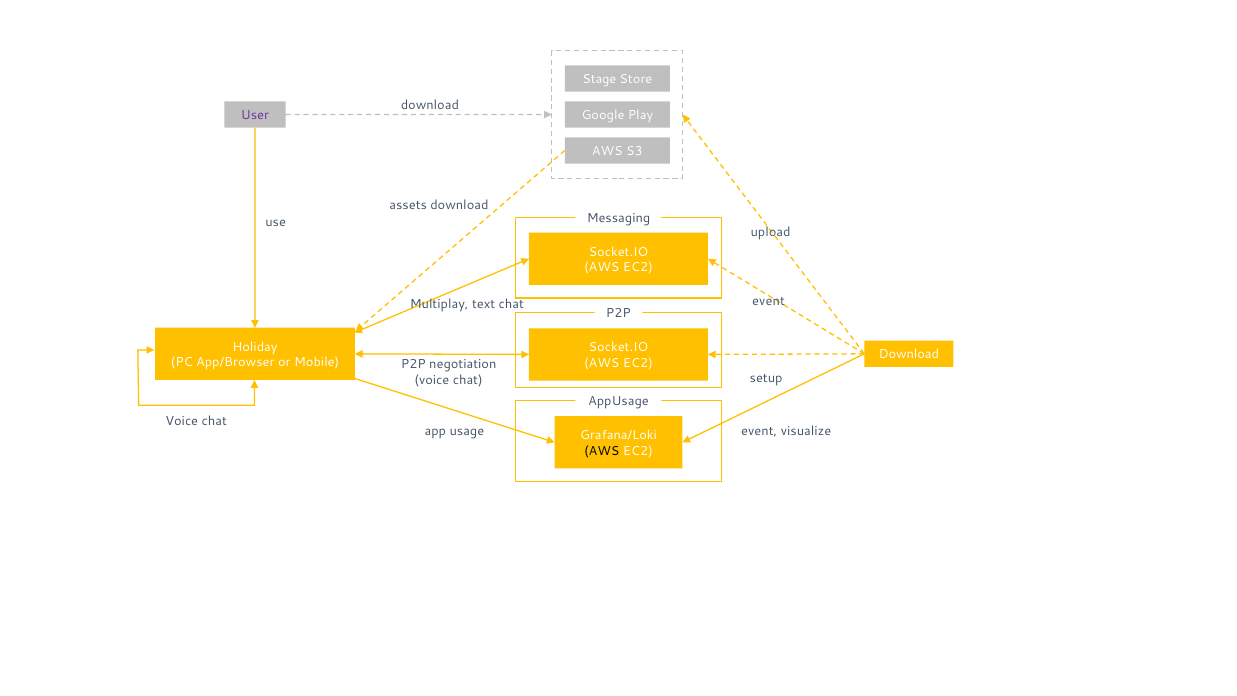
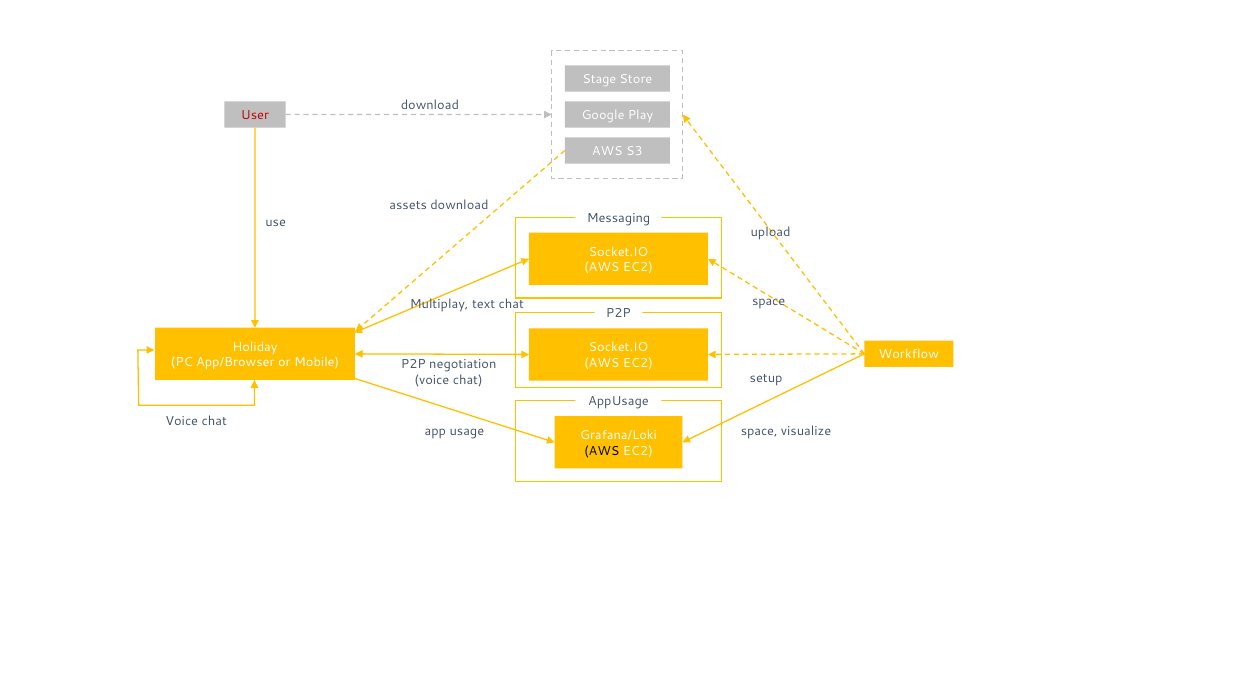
User colour: purple -> red
event at (769, 301): event -> space
Download at (909, 355): Download -> Workflow
event at (759, 431): event -> space
